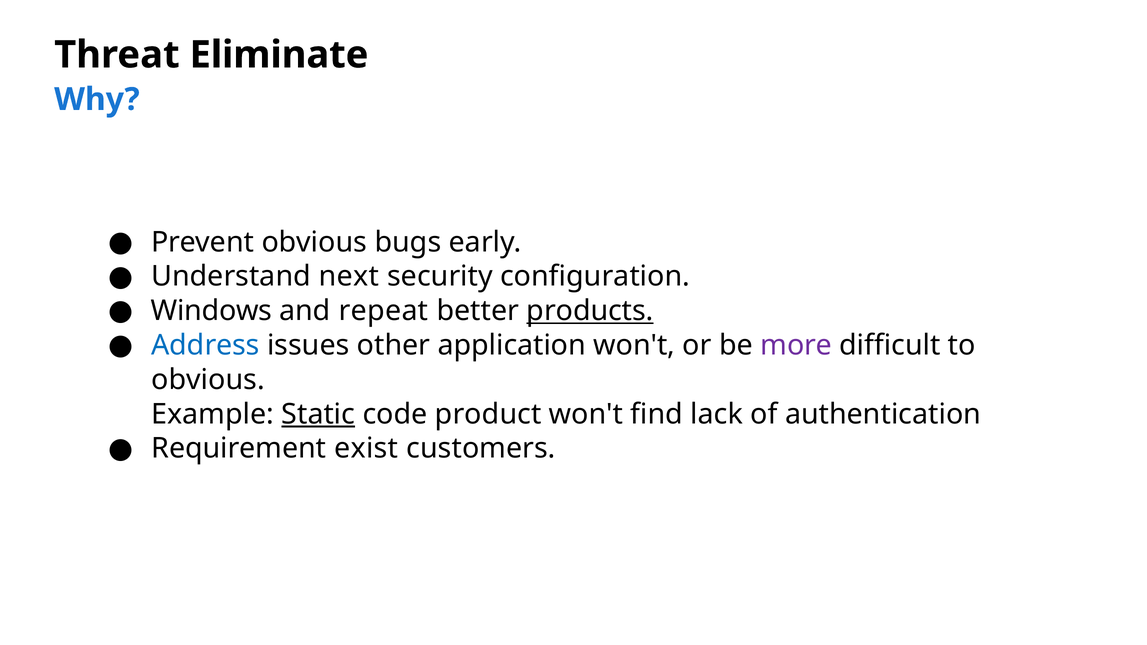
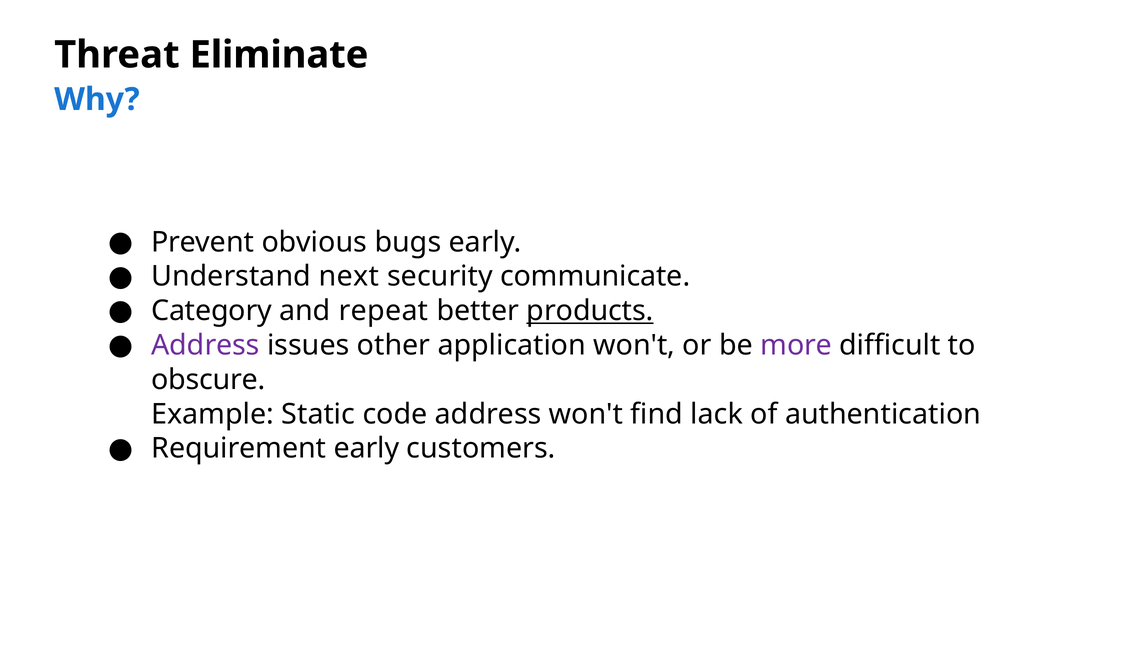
configuration: configuration -> communicate
Windows: Windows -> Category
Address at (205, 345) colour: blue -> purple
obvious at (208, 380): obvious -> obscure
Static underline: present -> none
code product: product -> address
Requirement exist: exist -> early
